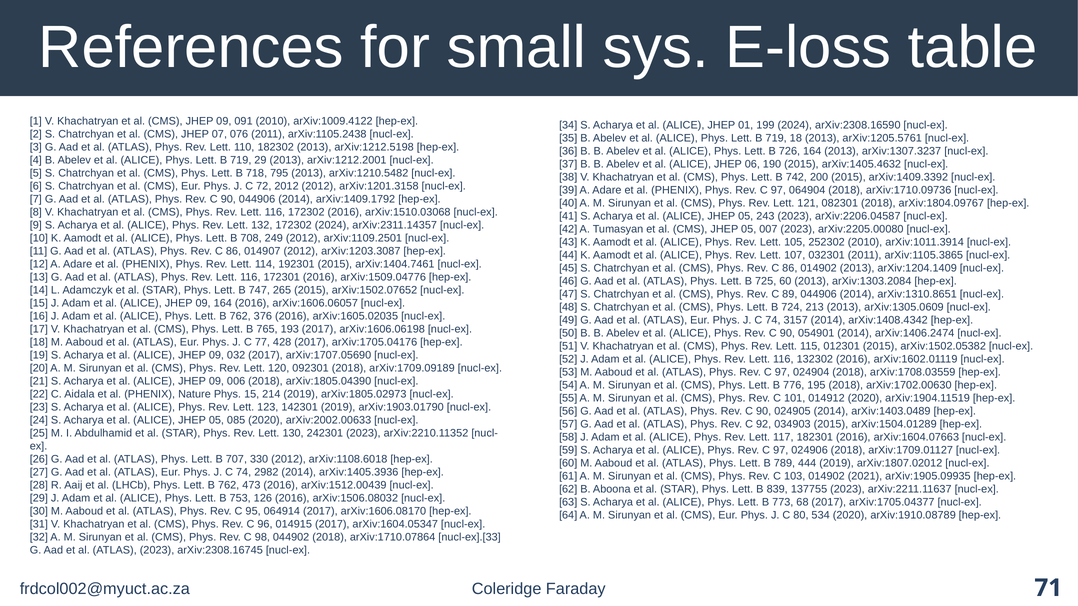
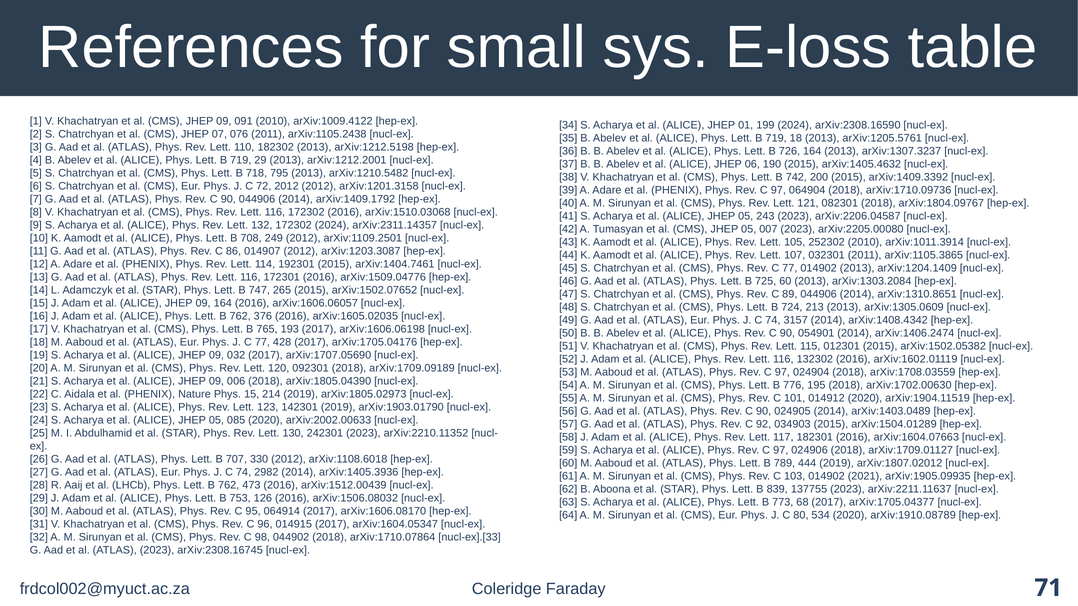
86 at (790, 268): 86 -> 77
